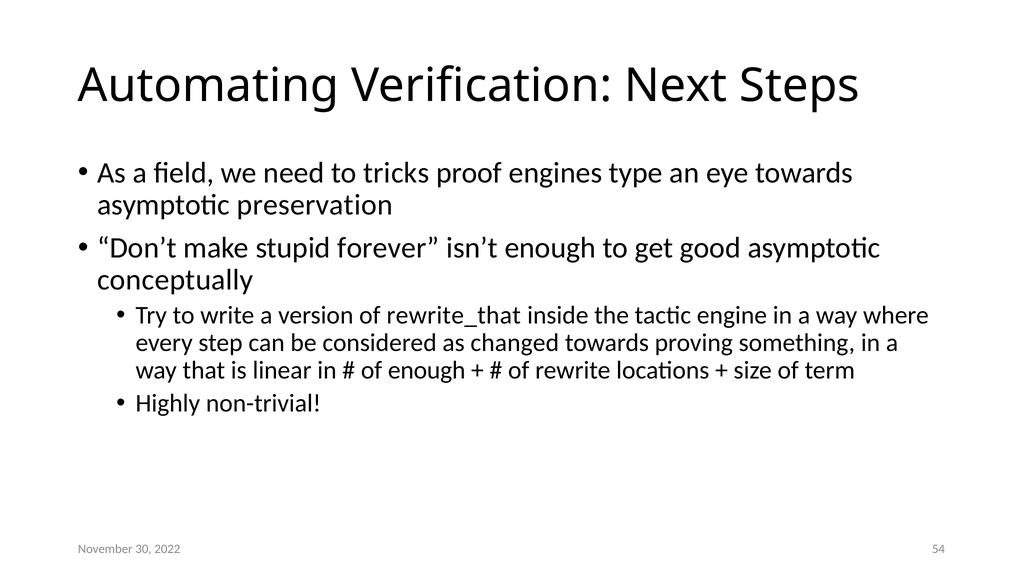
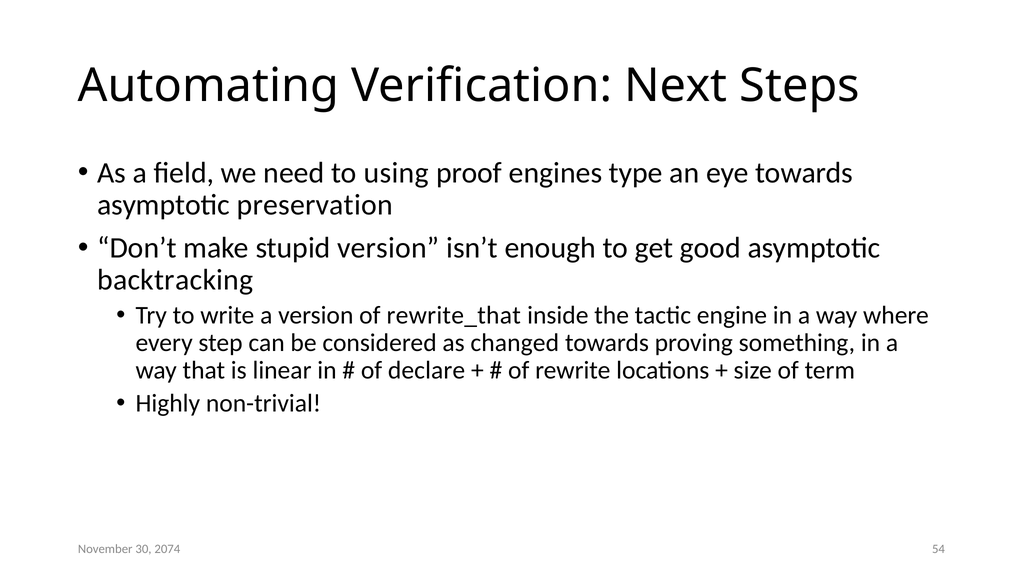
tricks: tricks -> using
stupid forever: forever -> version
conceptually: conceptually -> backtracking
of enough: enough -> declare
2022: 2022 -> 2074
